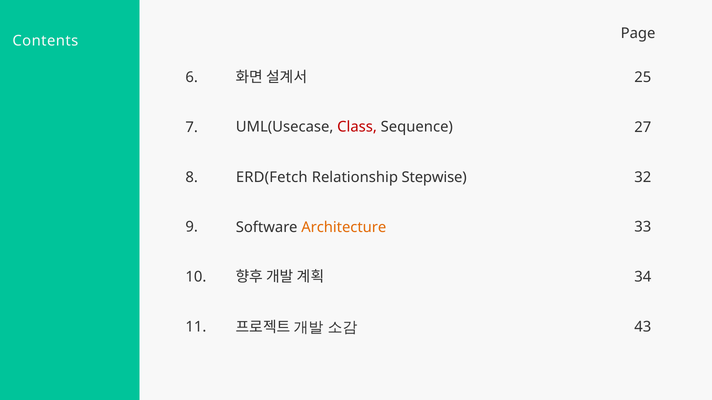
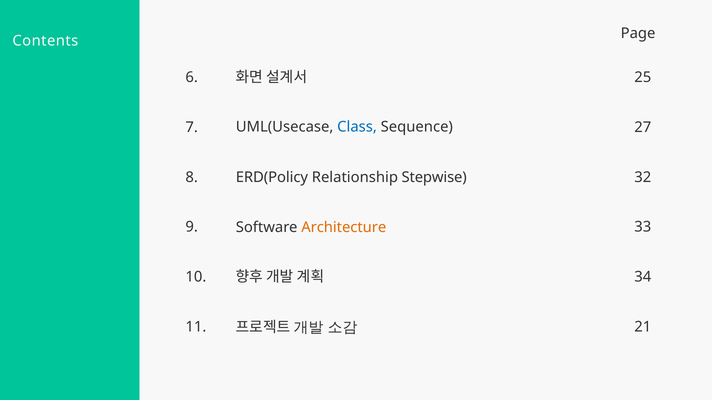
Class colour: red -> blue
ERD(Fetch: ERD(Fetch -> ERD(Policy
43: 43 -> 21
